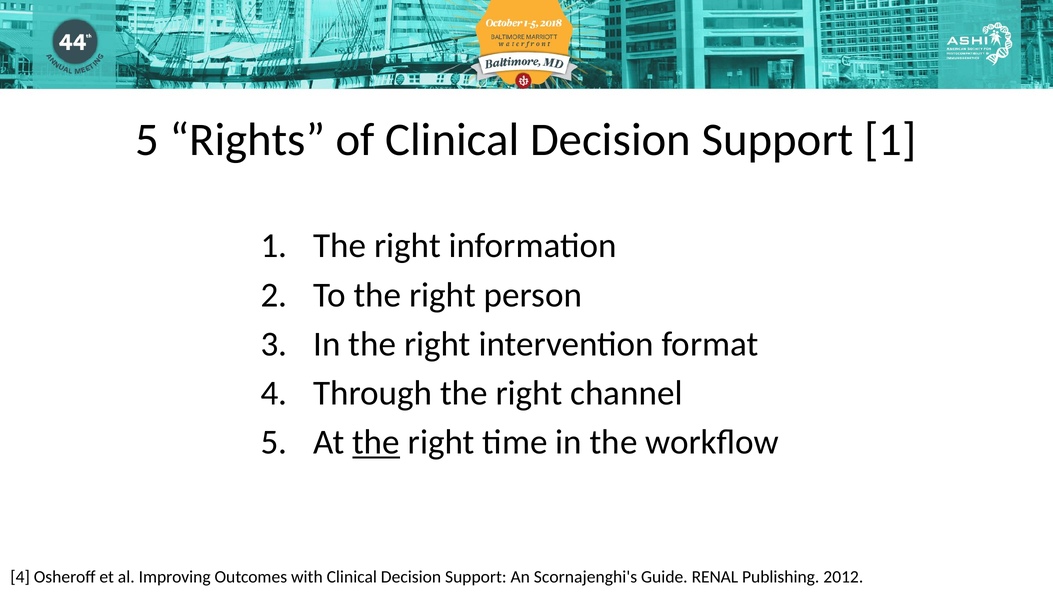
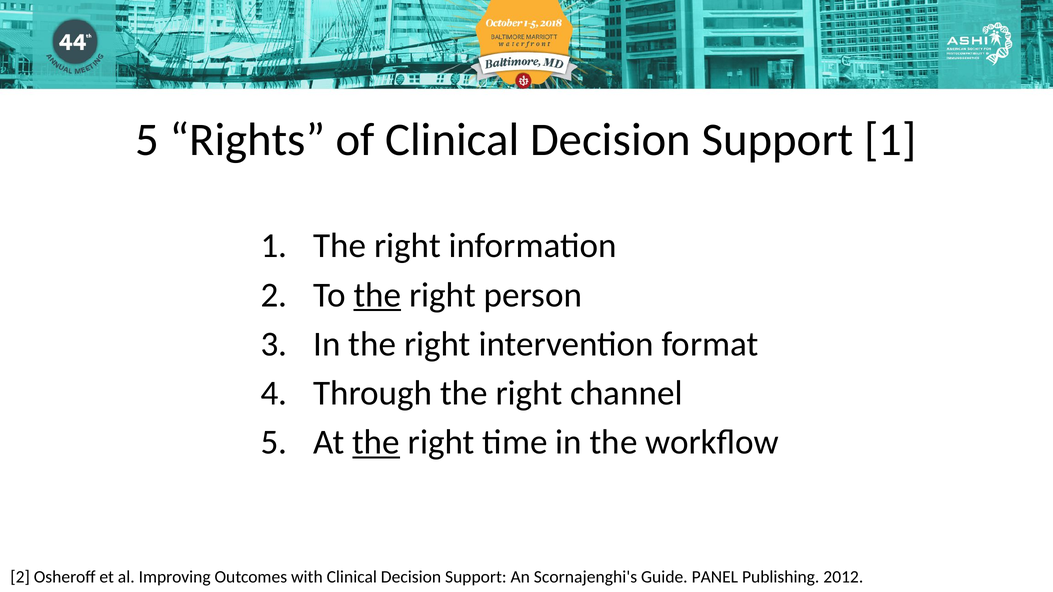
the at (377, 295) underline: none -> present
4 at (20, 577): 4 -> 2
RENAL: RENAL -> PANEL
